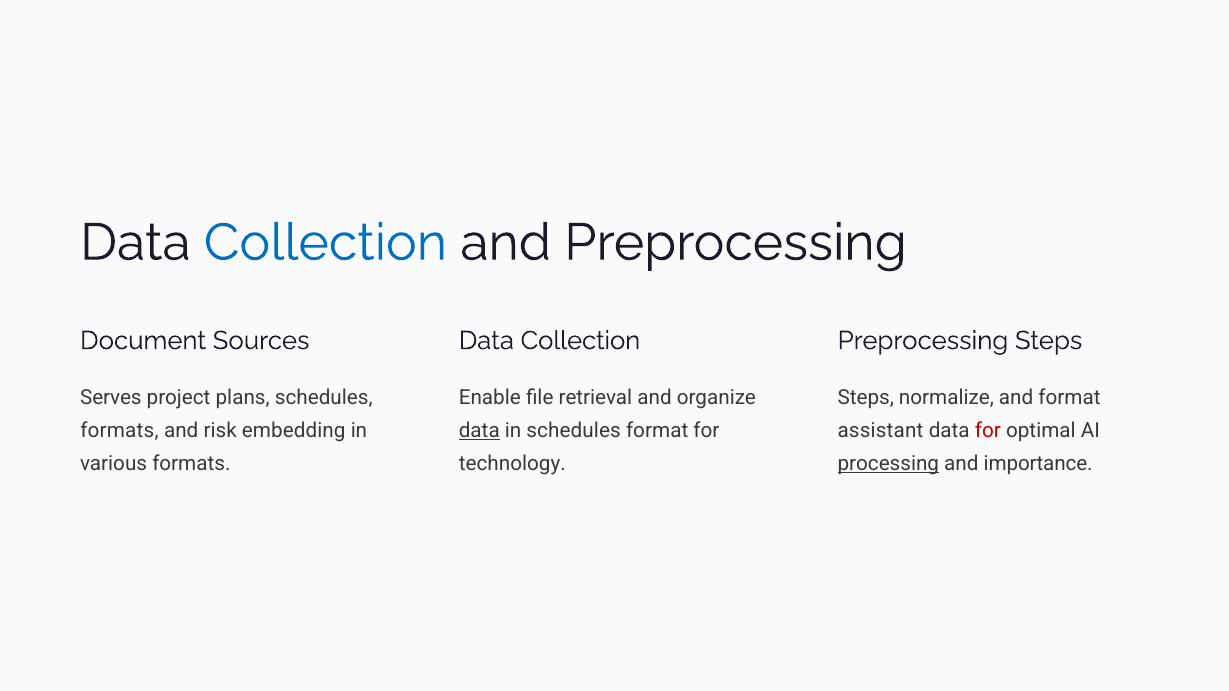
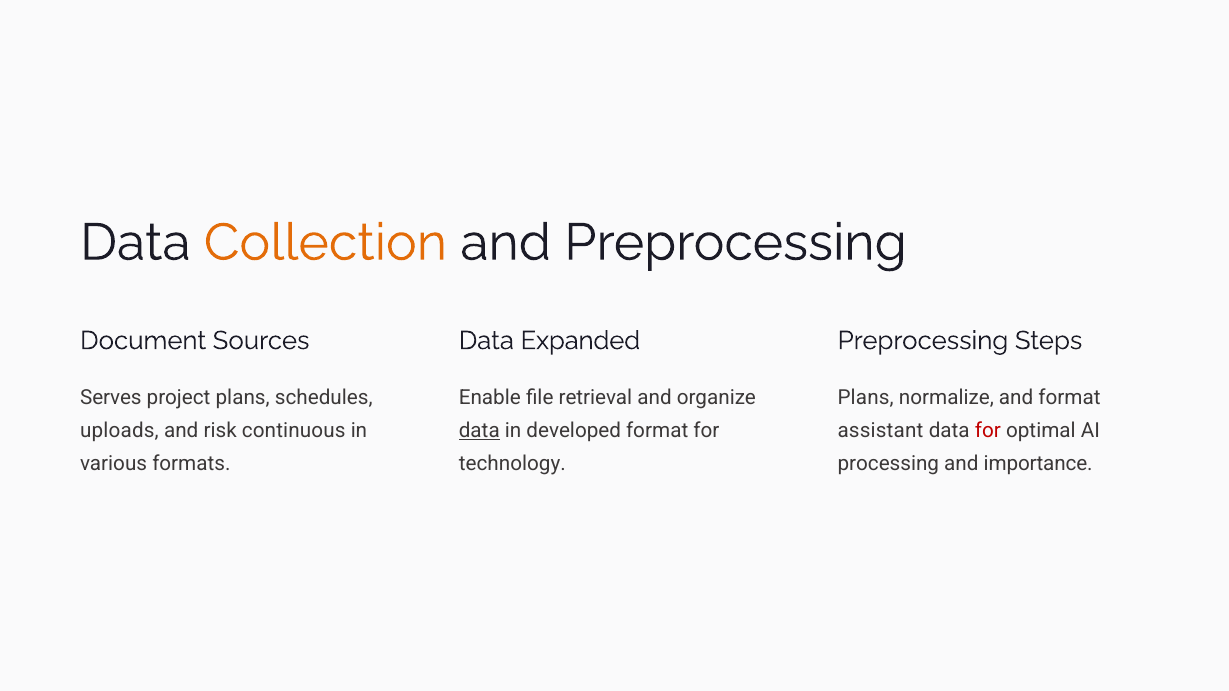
Collection at (325, 243) colour: blue -> orange
Collection at (580, 341): Collection -> Expanded
Steps at (866, 397): Steps -> Plans
formats at (119, 431): formats -> uploads
embedding: embedding -> continuous
in schedules: schedules -> developed
processing underline: present -> none
